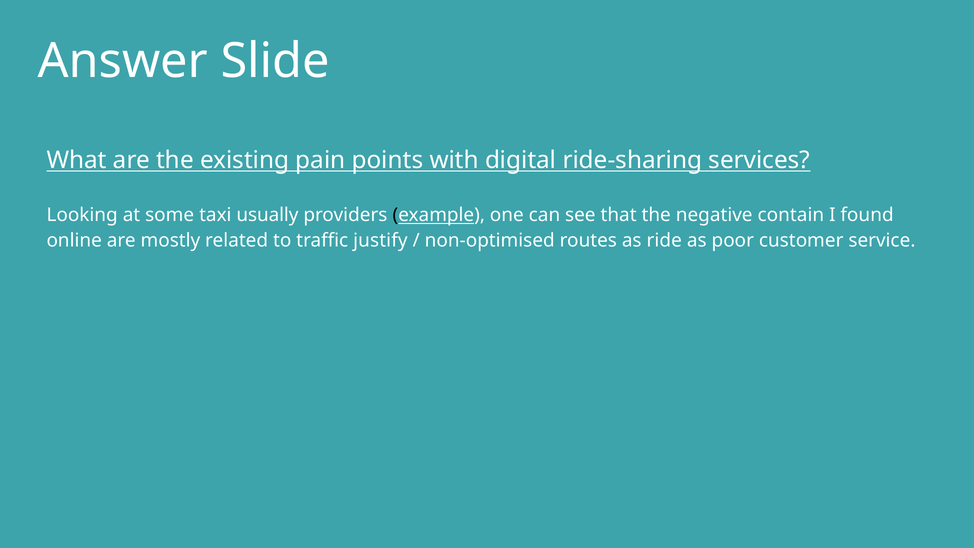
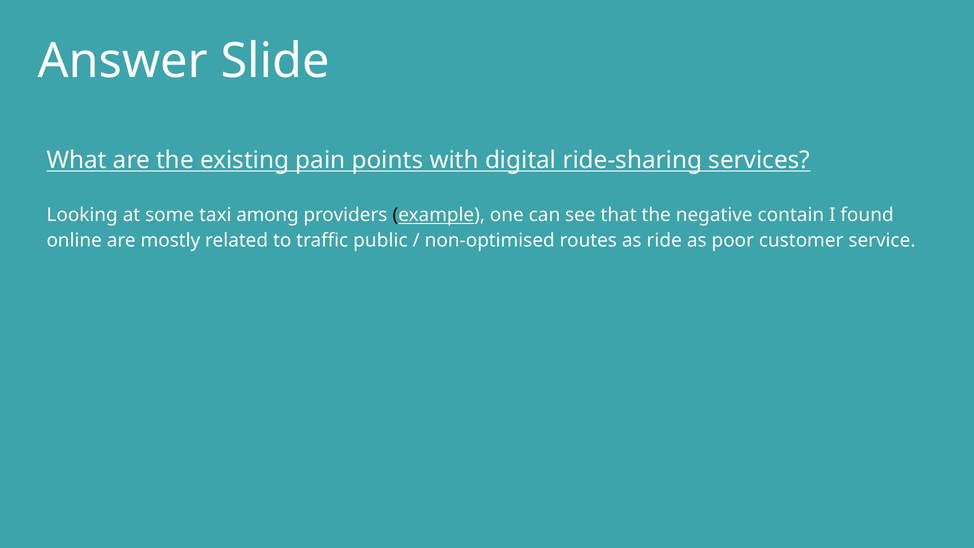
usually: usually -> among
justify: justify -> public
